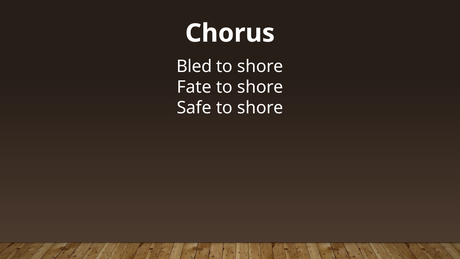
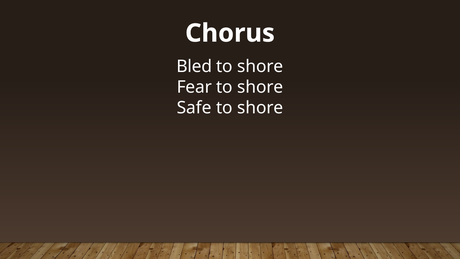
Fate: Fate -> Fear
